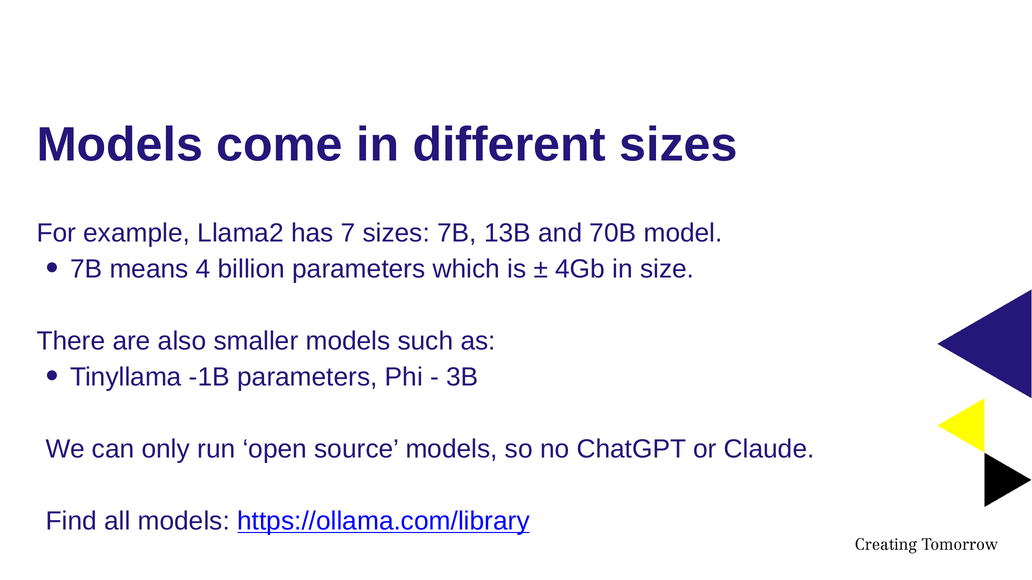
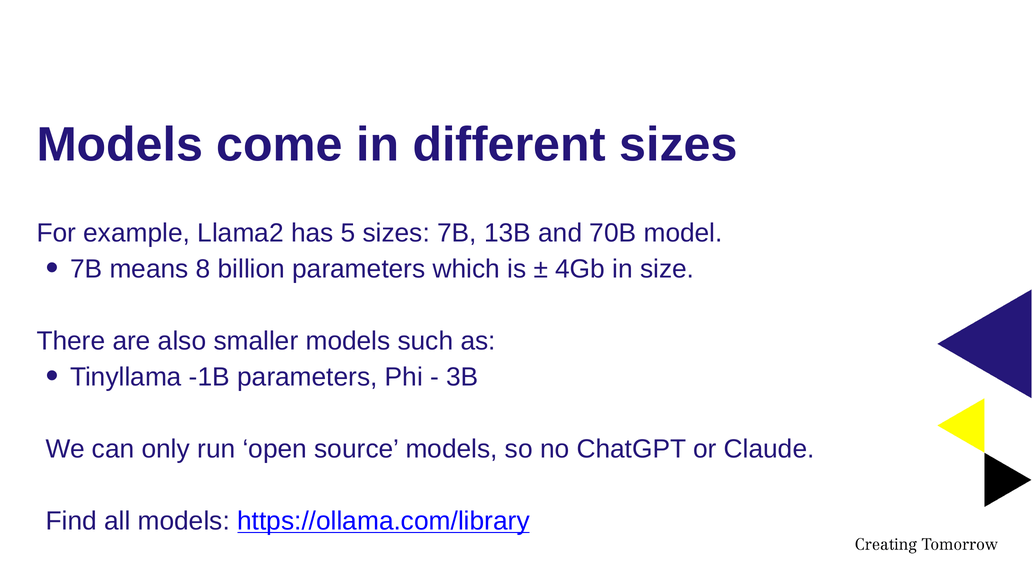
7: 7 -> 5
4: 4 -> 8
